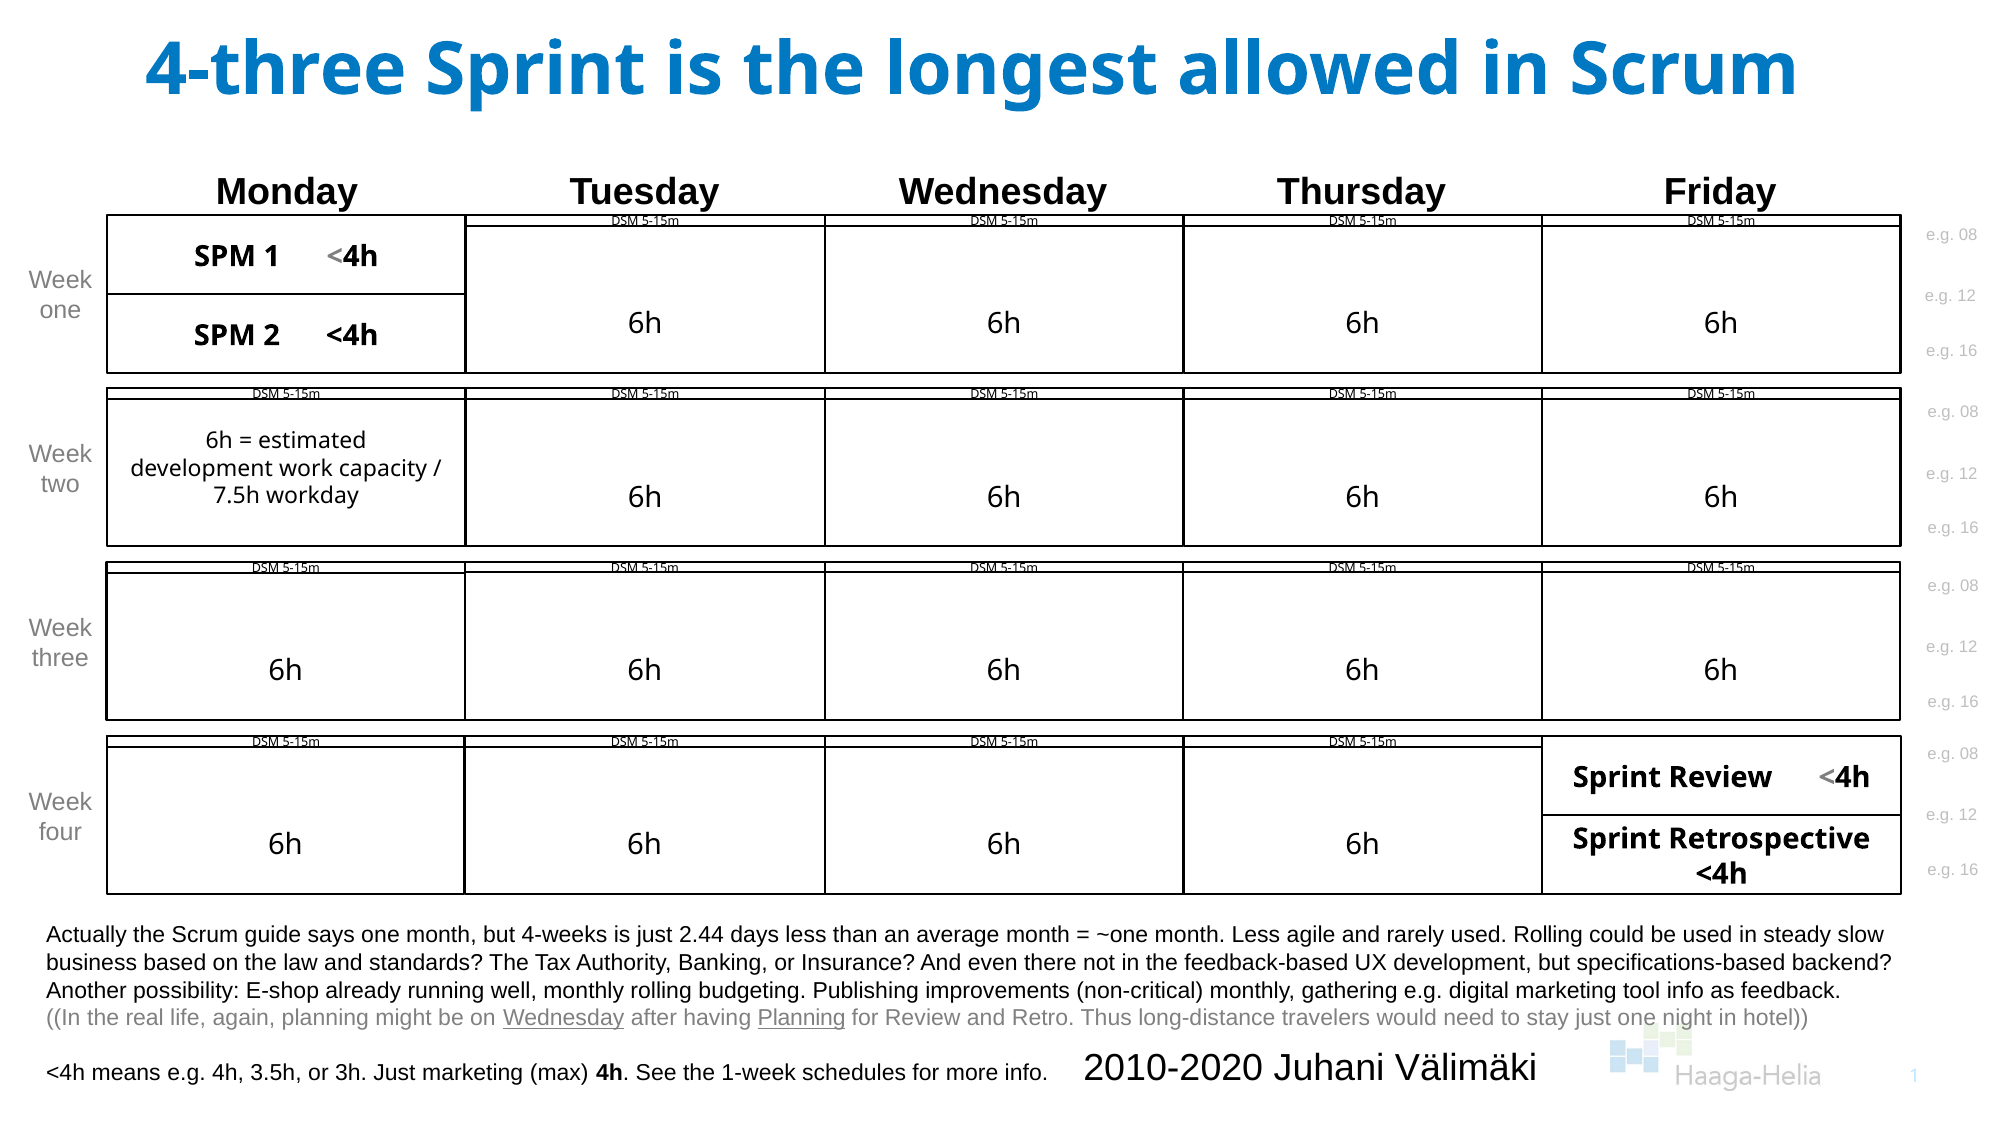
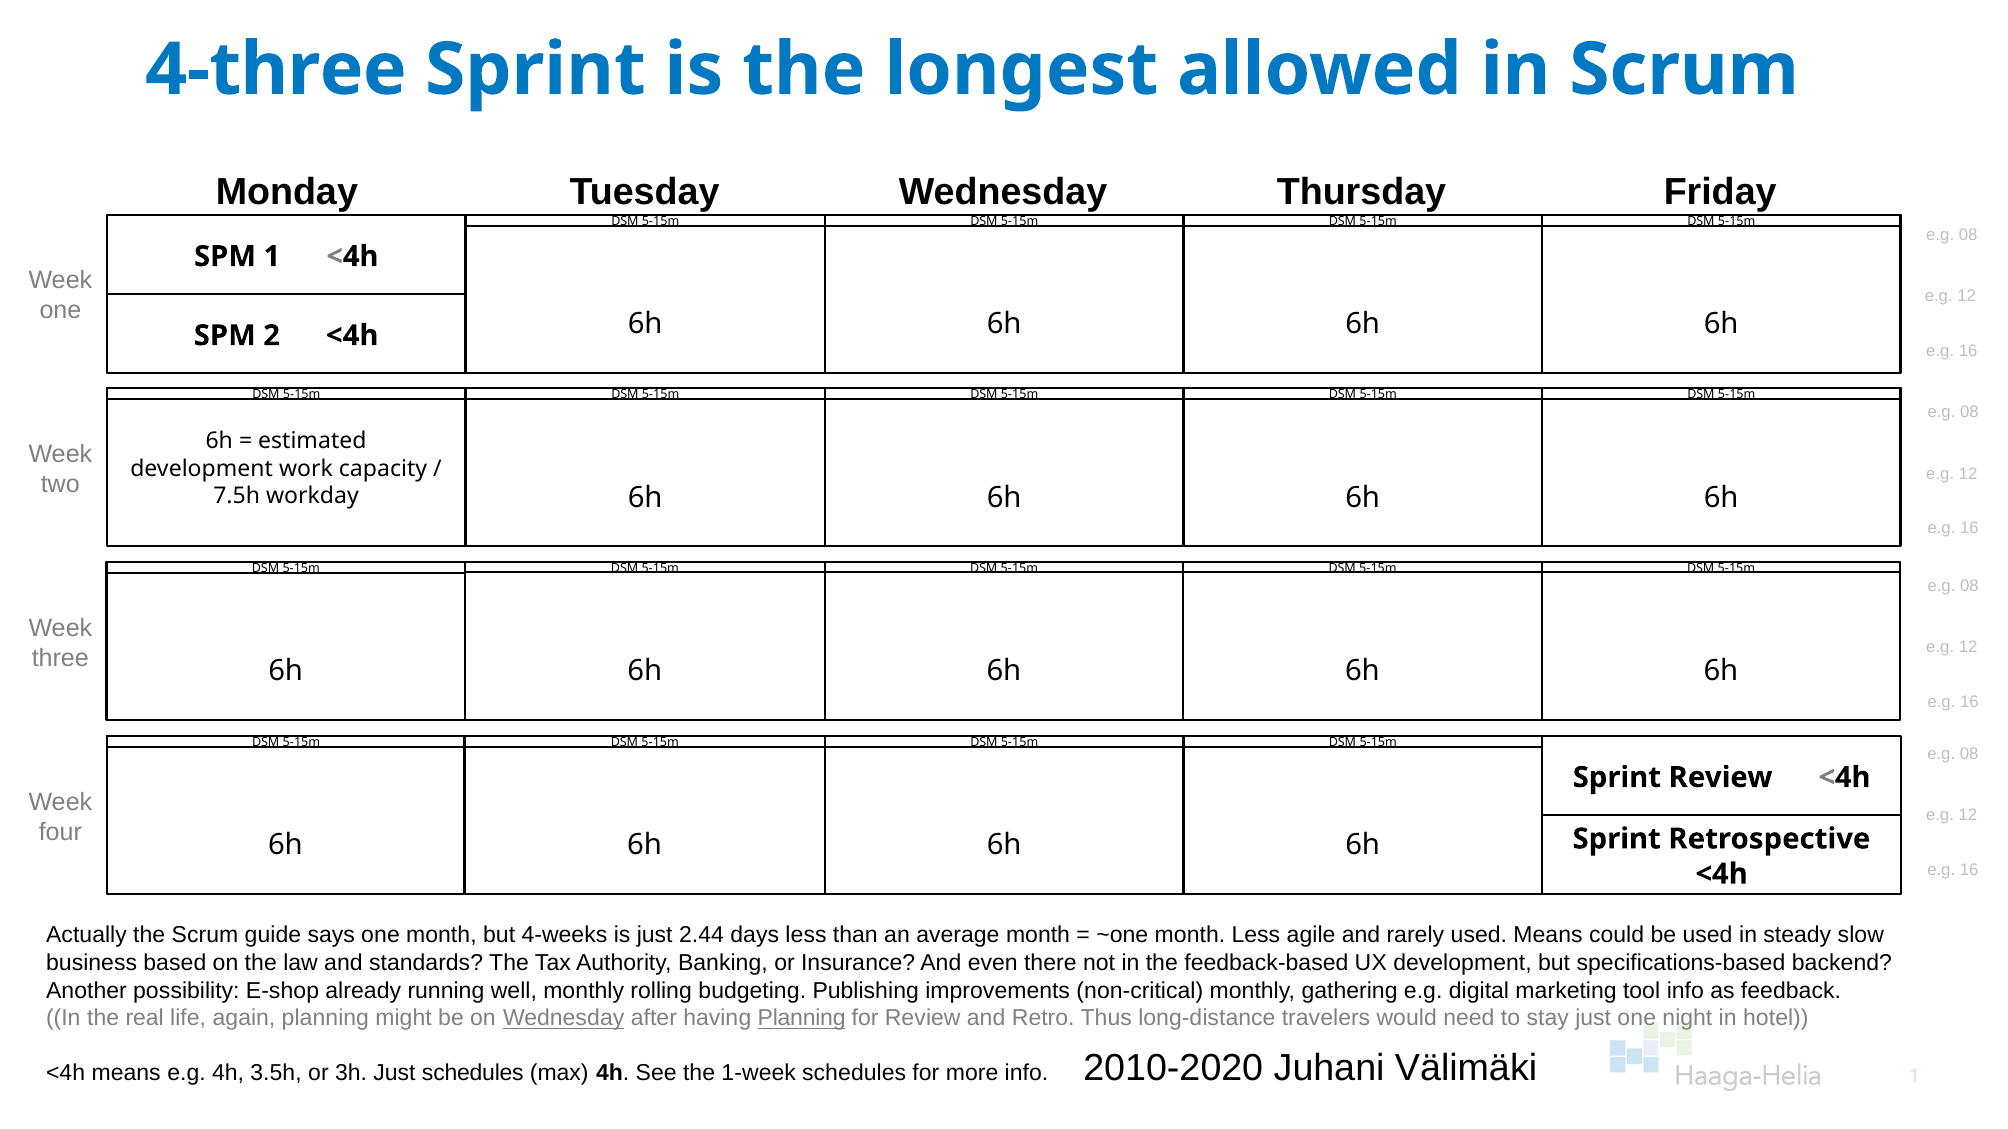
used Rolling: Rolling -> Means
Just marketing: marketing -> schedules
